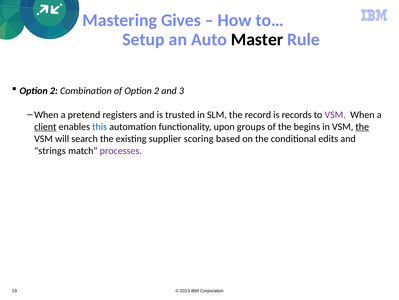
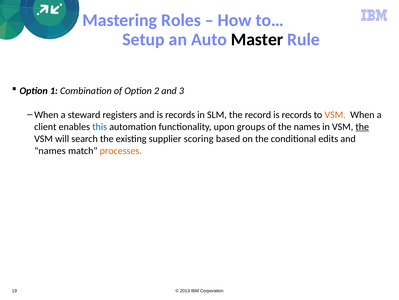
Gives: Gives -> Roles
2 at (54, 90): 2 -> 1
pretend: pretend -> steward
and is trusted: trusted -> records
VSM at (335, 114) colour: purple -> orange
client underline: present -> none
the begins: begins -> names
strings at (50, 150): strings -> names
processes colour: purple -> orange
